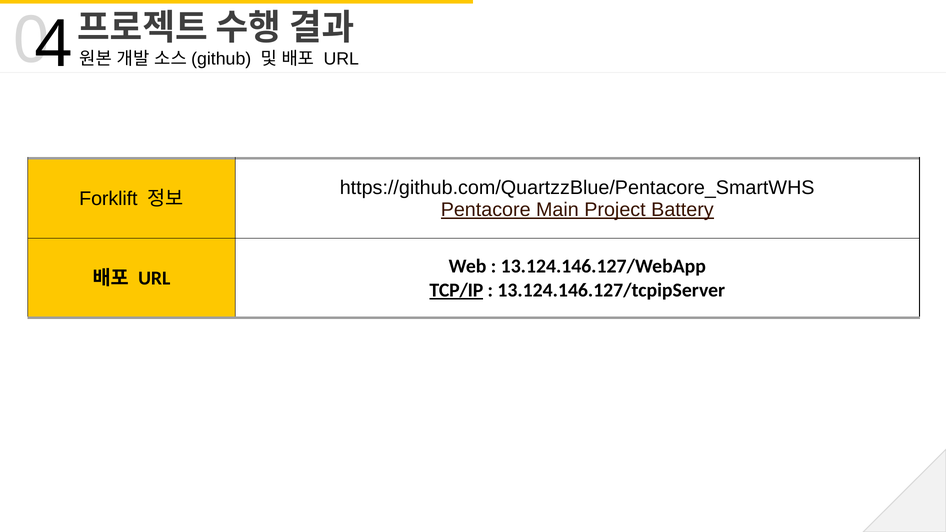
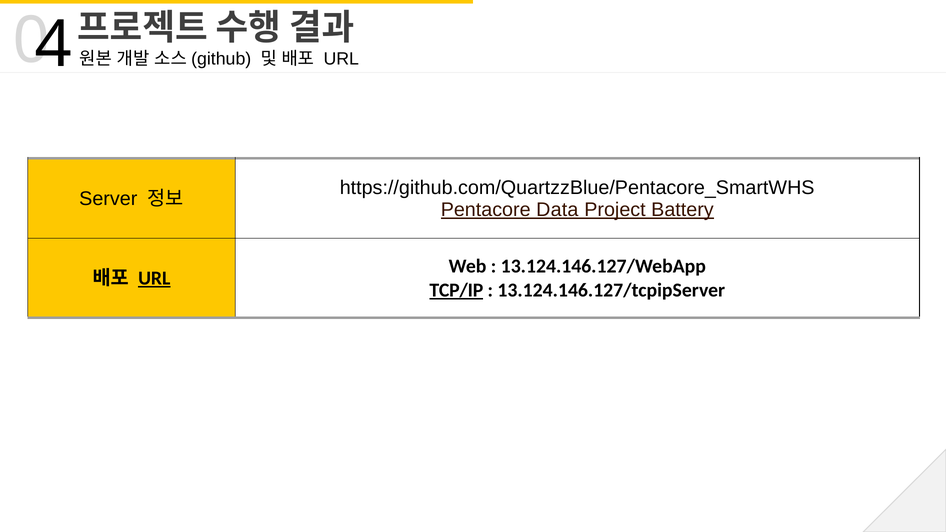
Forklift: Forklift -> Server
Main: Main -> Data
URL at (154, 278) underline: none -> present
